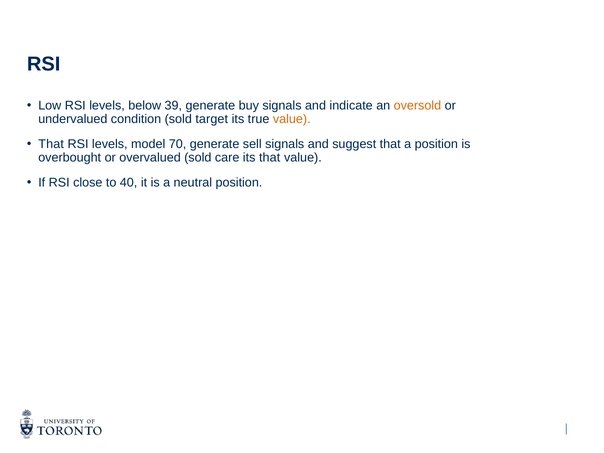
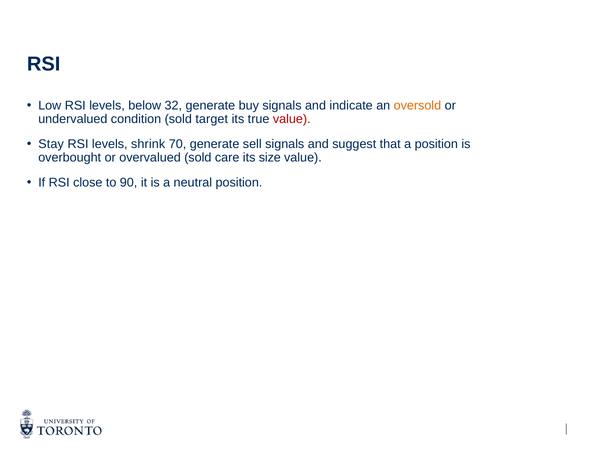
39: 39 -> 32
value at (292, 119) colour: orange -> red
That at (51, 144): That -> Stay
model: model -> shrink
its that: that -> size
40: 40 -> 90
